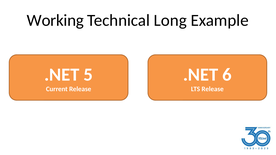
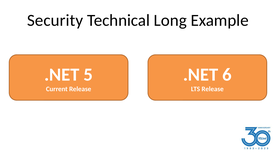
Working: Working -> Security
